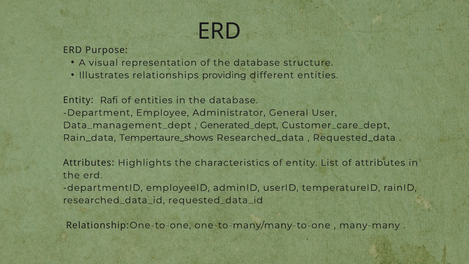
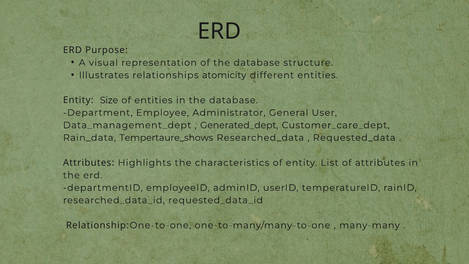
providing: providing -> atomicity
Rafi: Rafi -> Size
